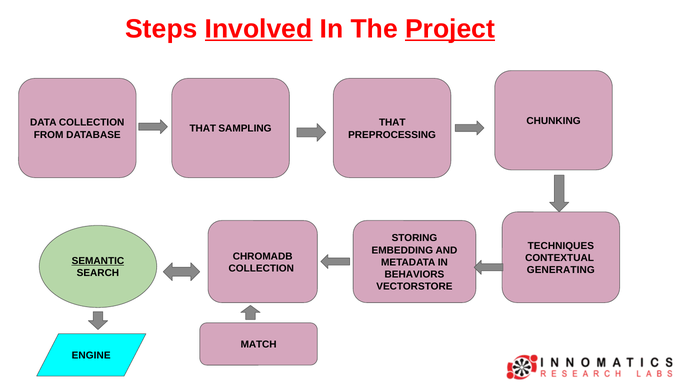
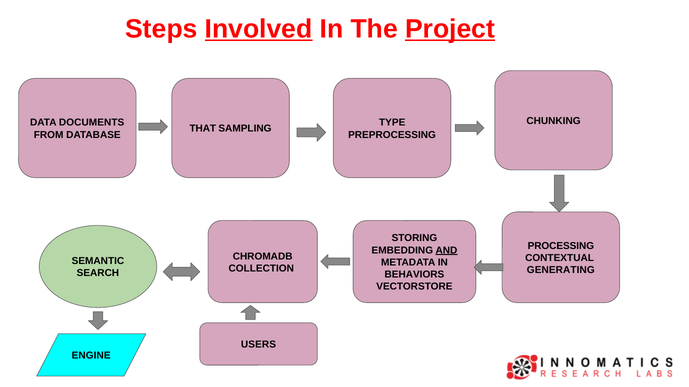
DATA COLLECTION: COLLECTION -> DOCUMENTS
THAT at (392, 123): THAT -> TYPE
TECHNIQUES: TECHNIQUES -> PROCESSING
AND underline: none -> present
SEMANTIC underline: present -> none
MATCH: MATCH -> USERS
